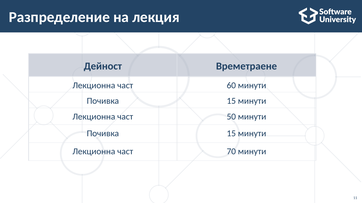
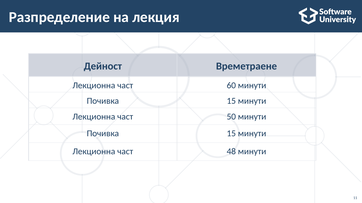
70: 70 -> 48
